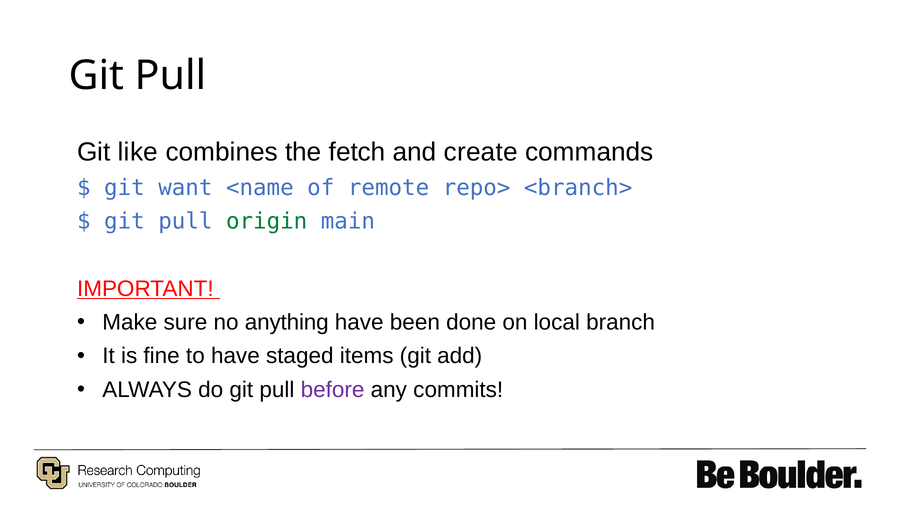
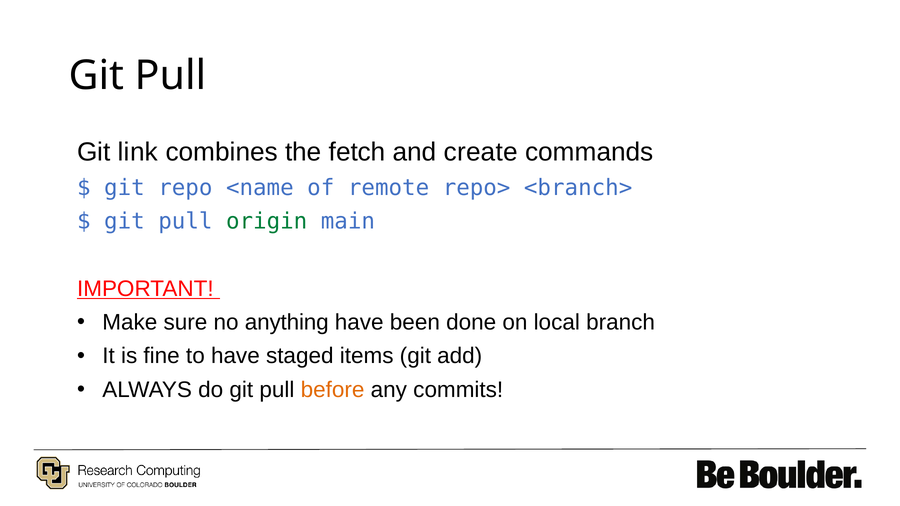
like: like -> link
want: want -> repo
before colour: purple -> orange
